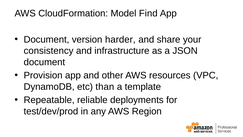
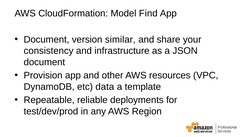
harder: harder -> similar
than: than -> data
